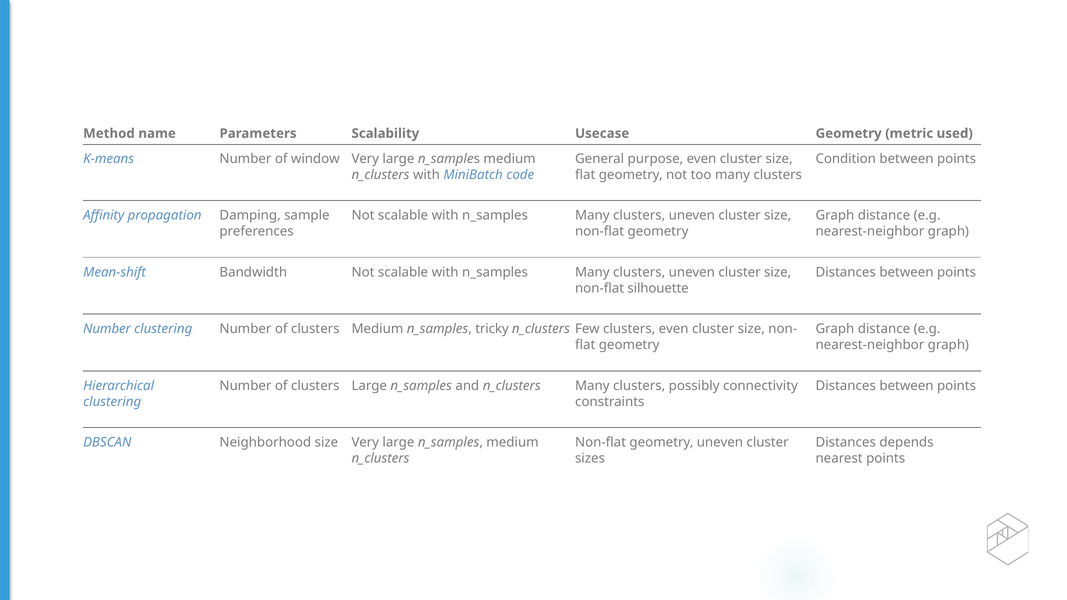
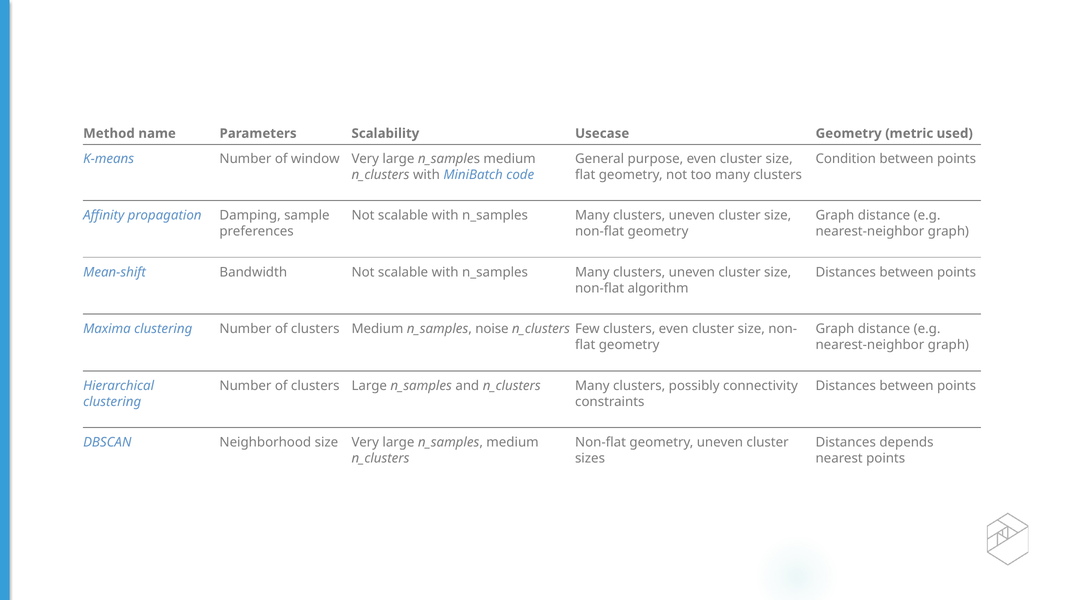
silhouette: silhouette -> algorithm
Number at (107, 329): Number -> Maxima
tricky: tricky -> noise
